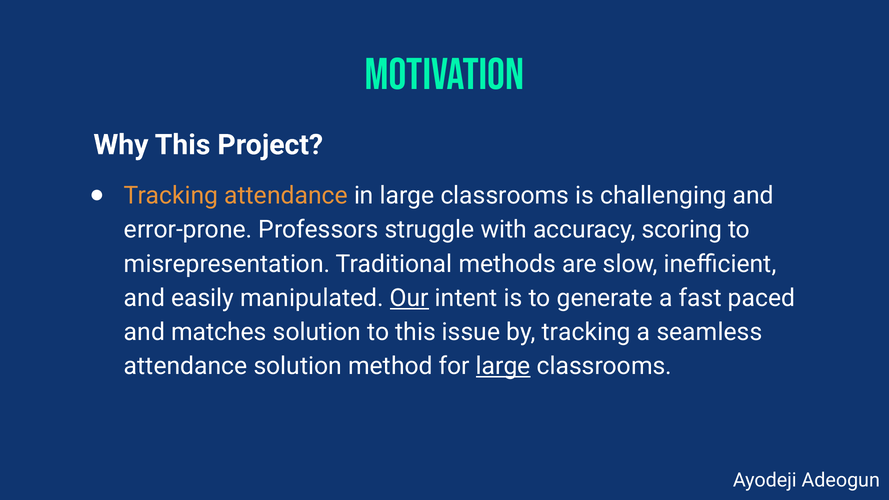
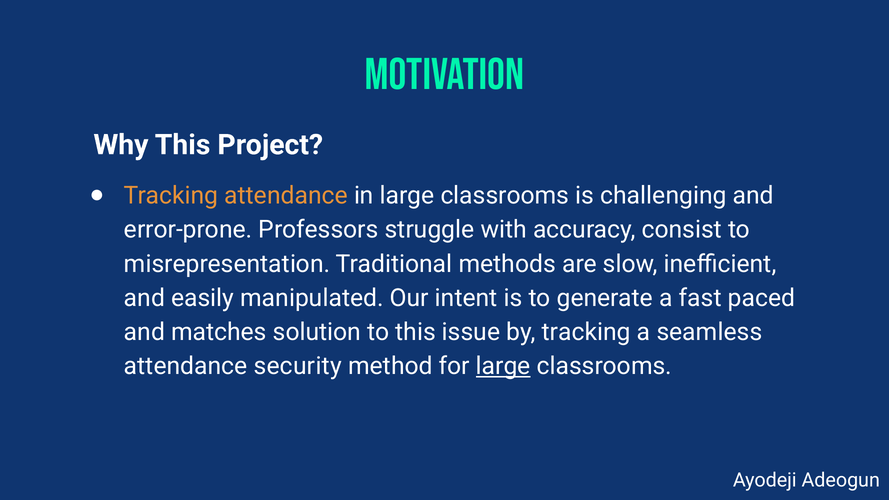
scoring: scoring -> consist
Our underline: present -> none
attendance solution: solution -> security
